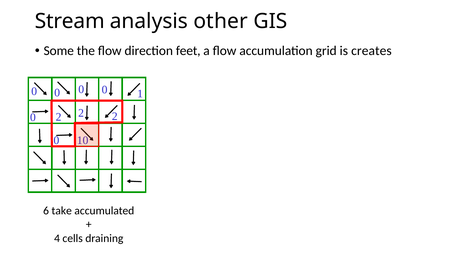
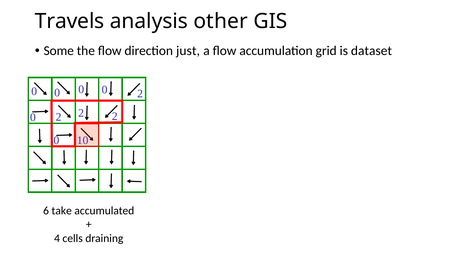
Stream: Stream -> Travels
feet: feet -> just
creates: creates -> dataset
0 0 0 1: 1 -> 2
